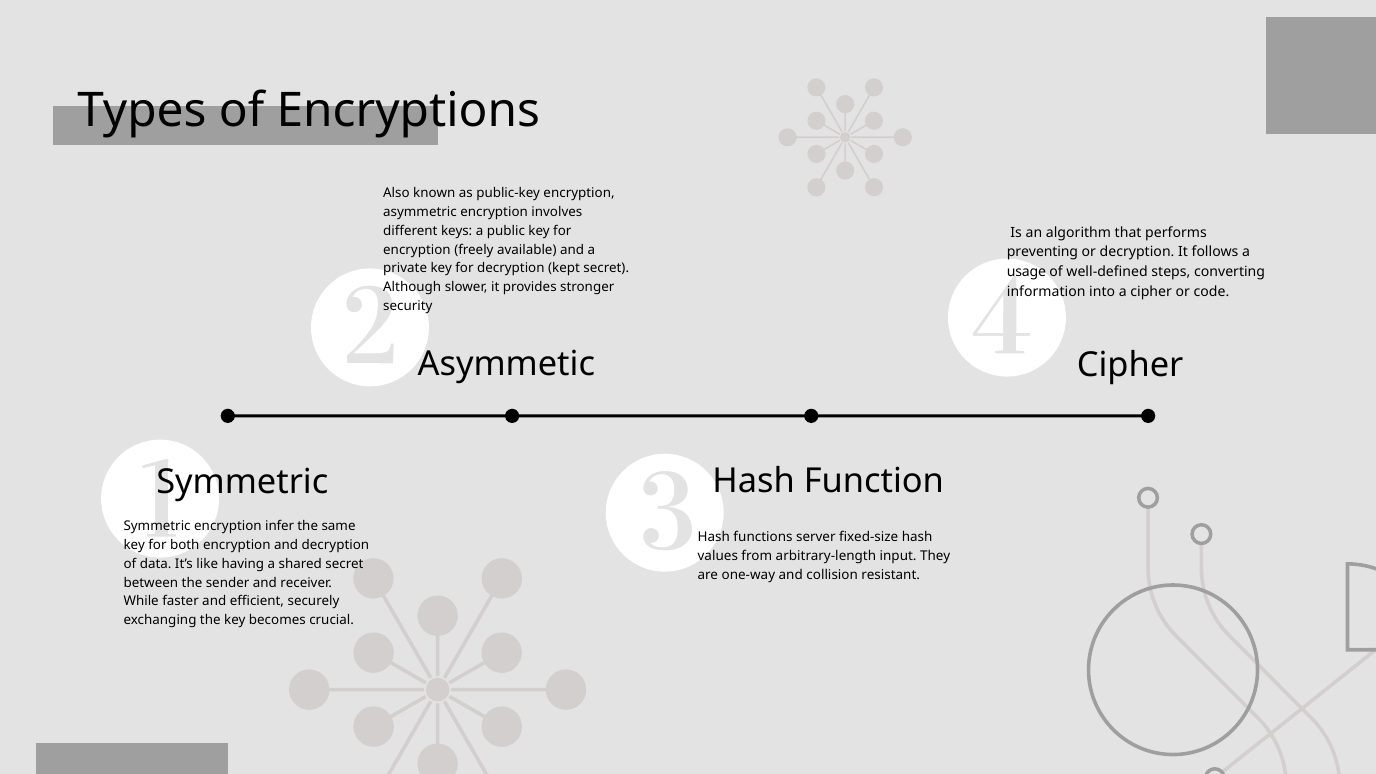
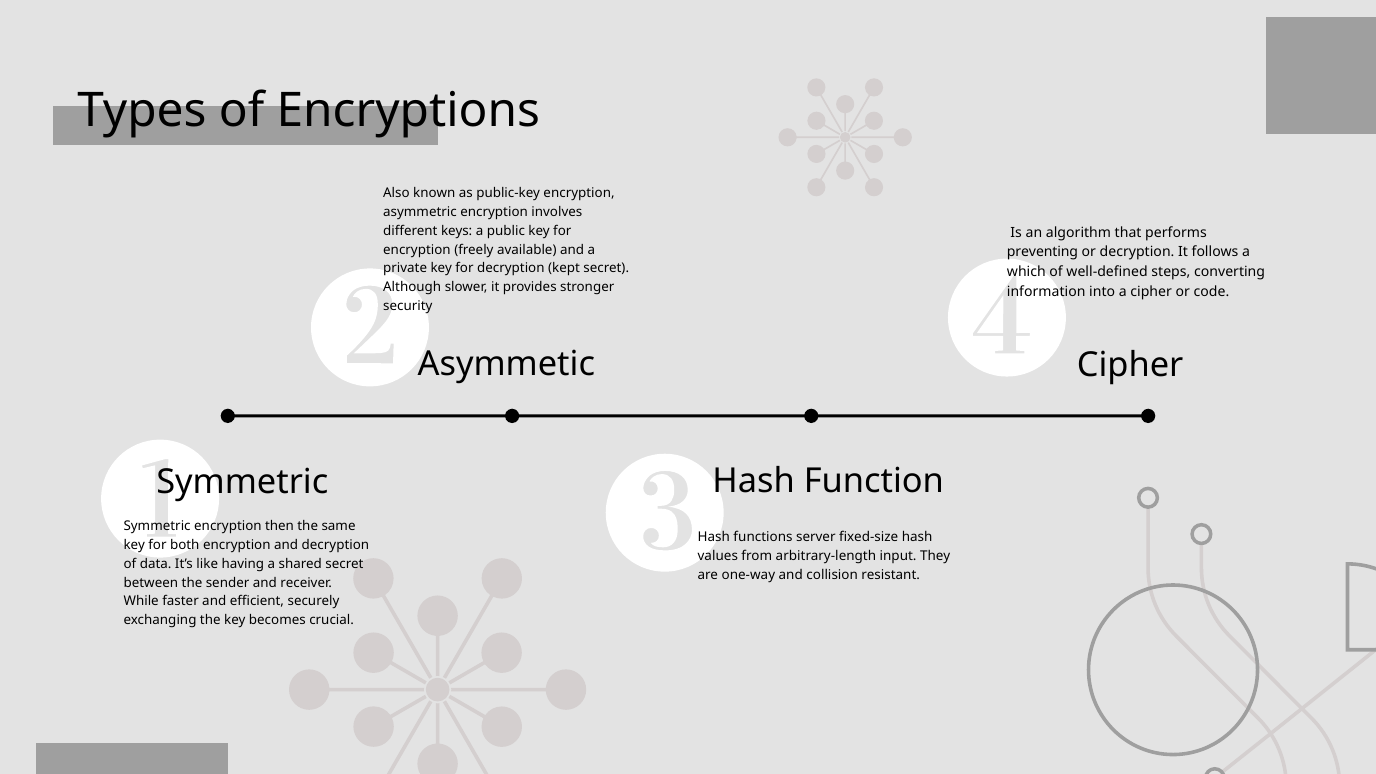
usage: usage -> which
infer: infer -> then
